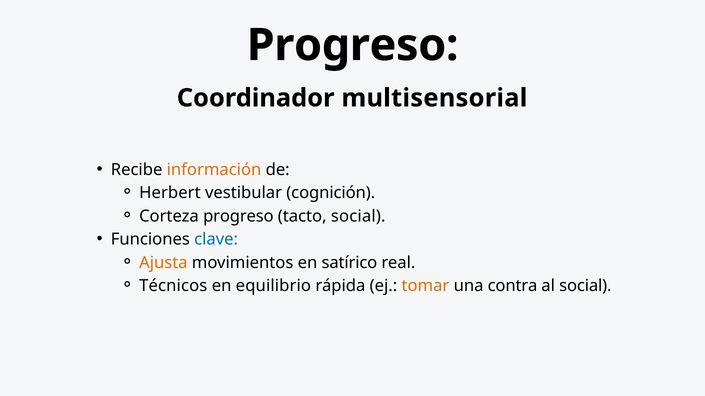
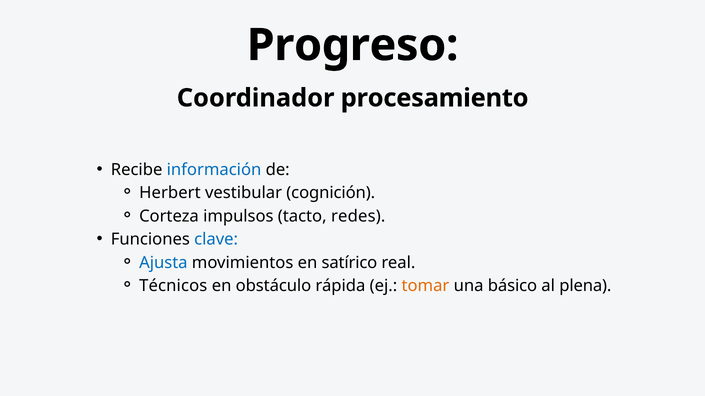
multisensorial: multisensorial -> procesamiento
información colour: orange -> blue
Corteza progreso: progreso -> impulsos
tacto social: social -> redes
Ajusta colour: orange -> blue
equilibrio: equilibrio -> obstáculo
contra: contra -> básico
al social: social -> plena
